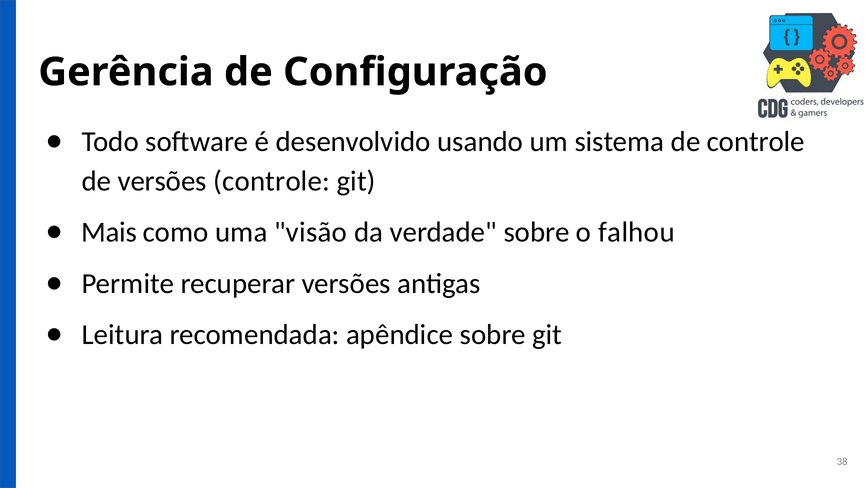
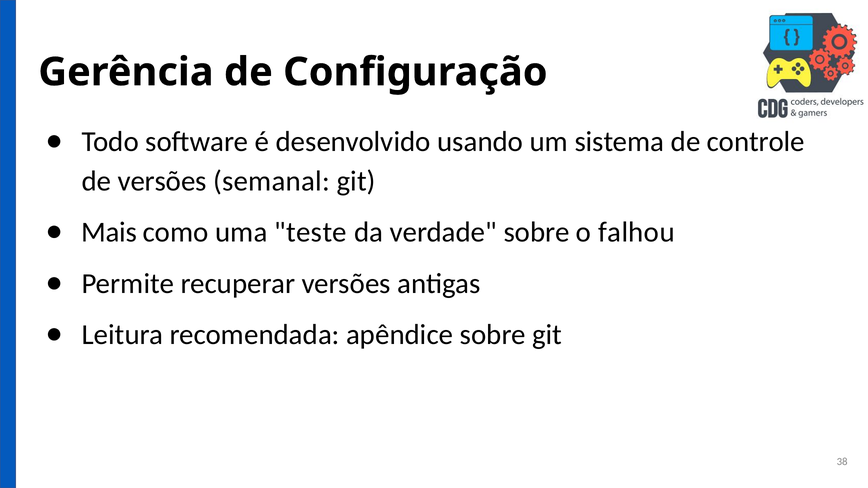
versões controle: controle -> semanal
visão: visão -> teste
